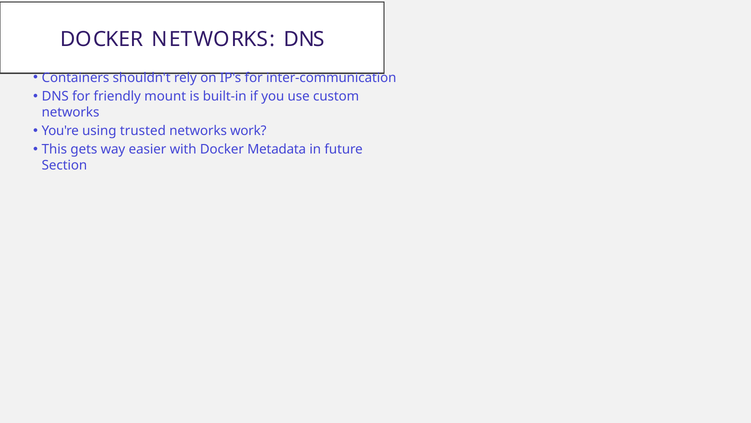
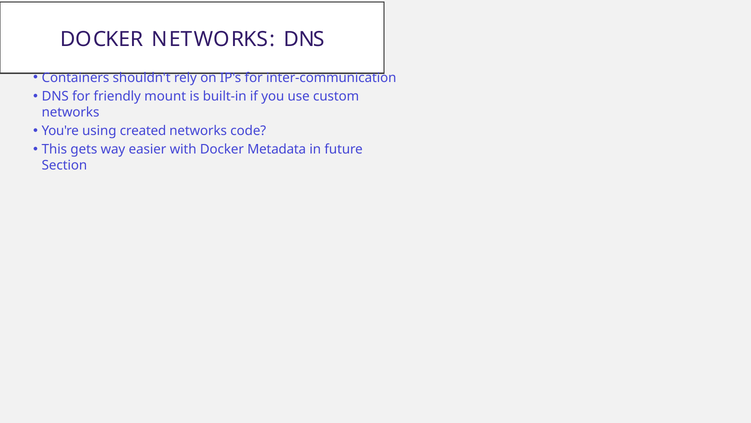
trusted: trusted -> created
work: work -> code
